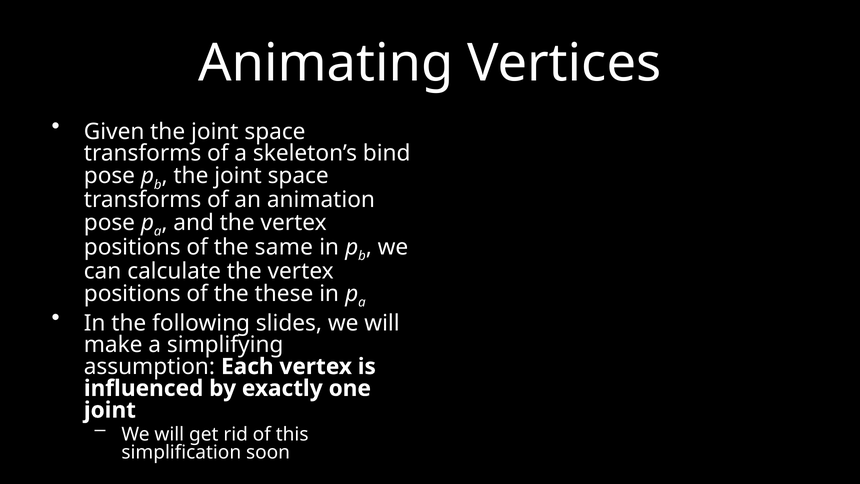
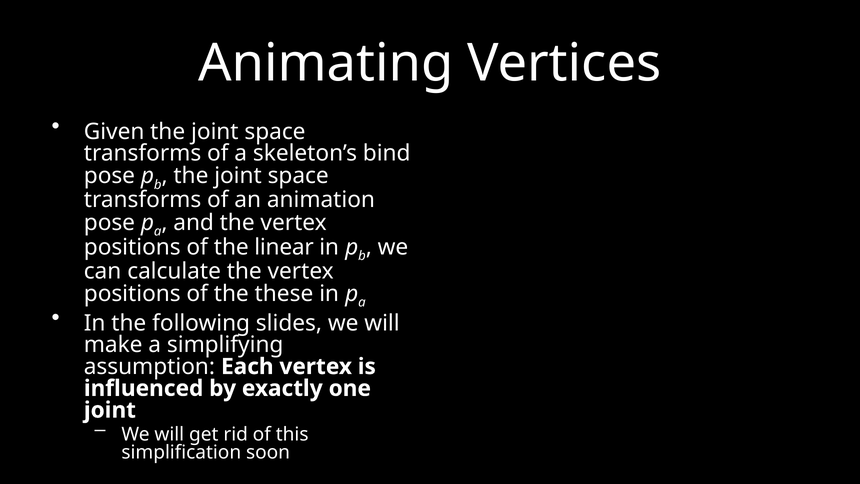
same: same -> linear
